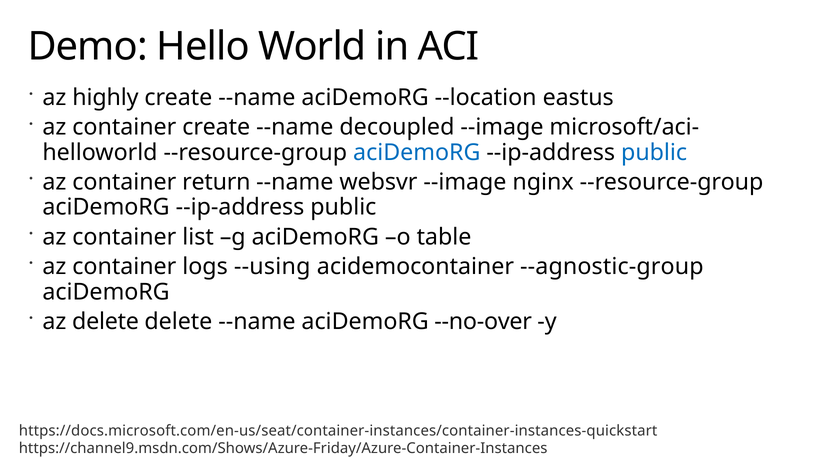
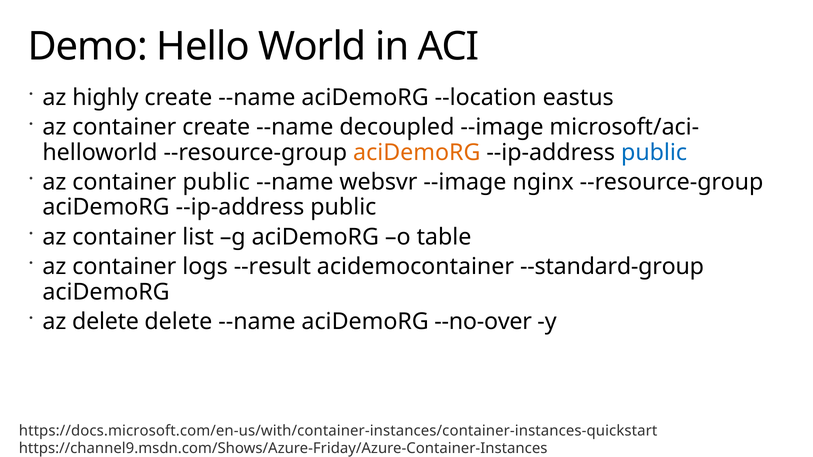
aciDemoRG at (417, 152) colour: blue -> orange
container return: return -> public
--using: --using -> --result
--agnostic-group: --agnostic-group -> --standard-group
https://docs.microsoft.com/en-us/seat/container-instances/container-instances-quickstart: https://docs.microsoft.com/en-us/seat/container-instances/container-instances-quickstart -> https://docs.microsoft.com/en-us/with/container-instances/container-instances-quickstart
